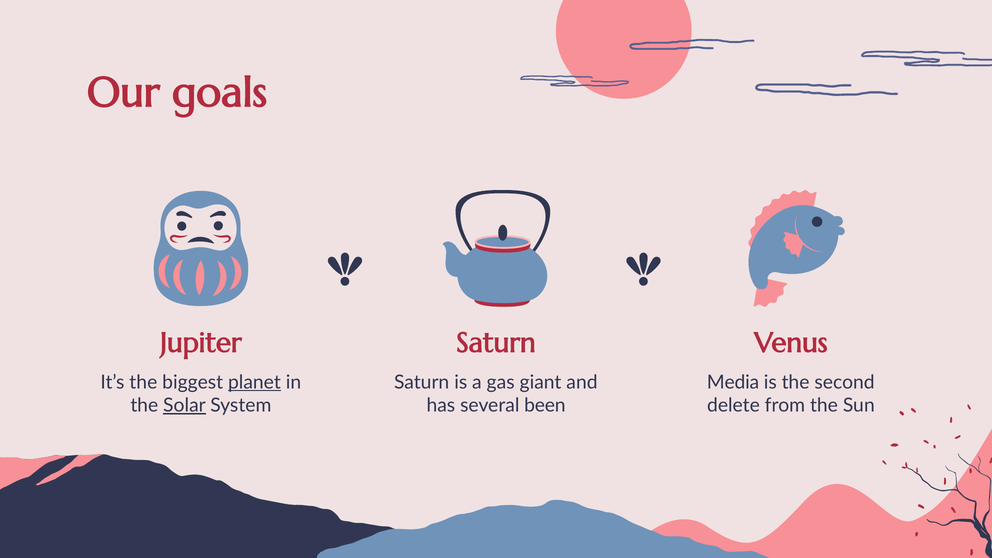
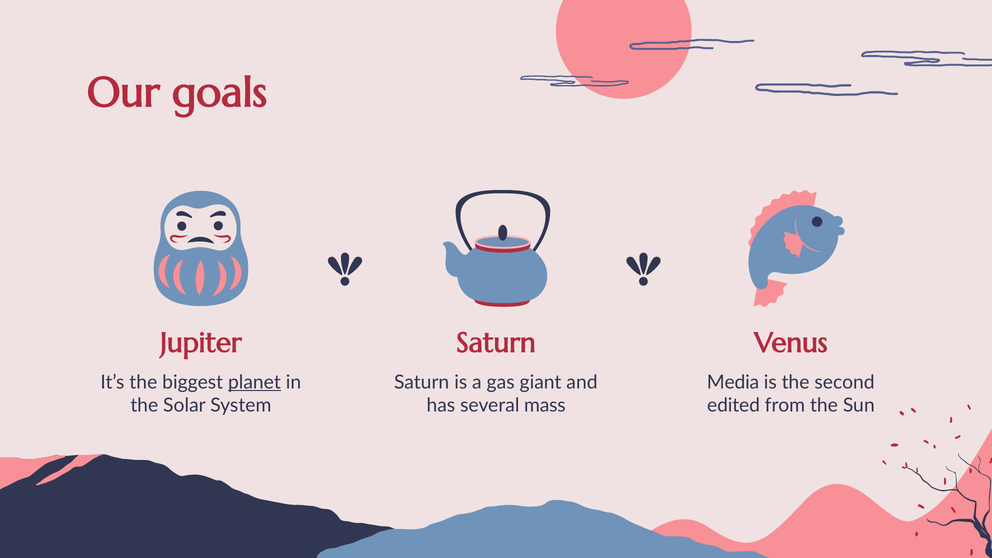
Solar underline: present -> none
been: been -> mass
delete: delete -> edited
